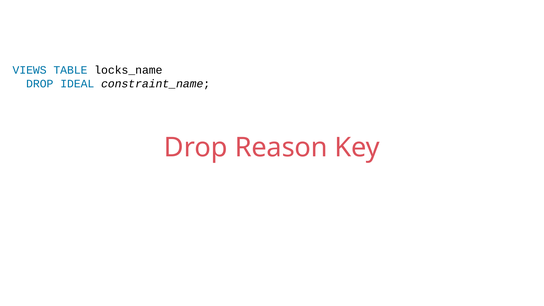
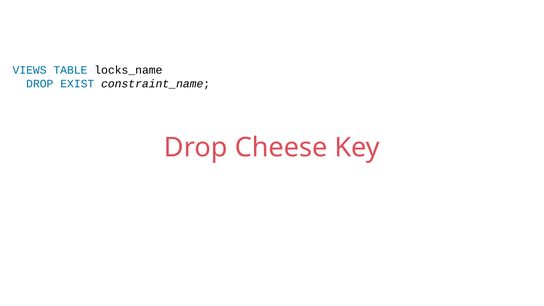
IDEAL: IDEAL -> EXIST
Reason: Reason -> Cheese
